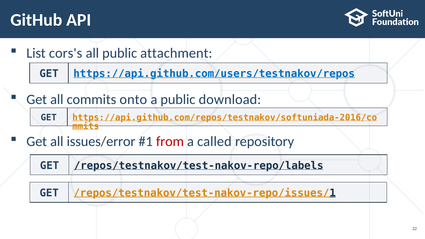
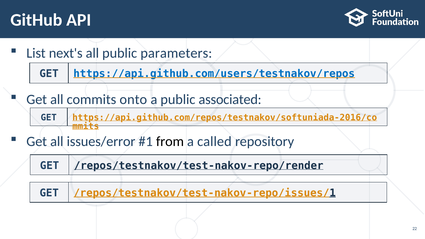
cors's: cors's -> next's
attachment: attachment -> parameters
download: download -> associated
from colour: red -> black
/repos/testnakov/test-nakov-repo/labels: /repos/testnakov/test-nakov-repo/labels -> /repos/testnakov/test-nakov-repo/render
